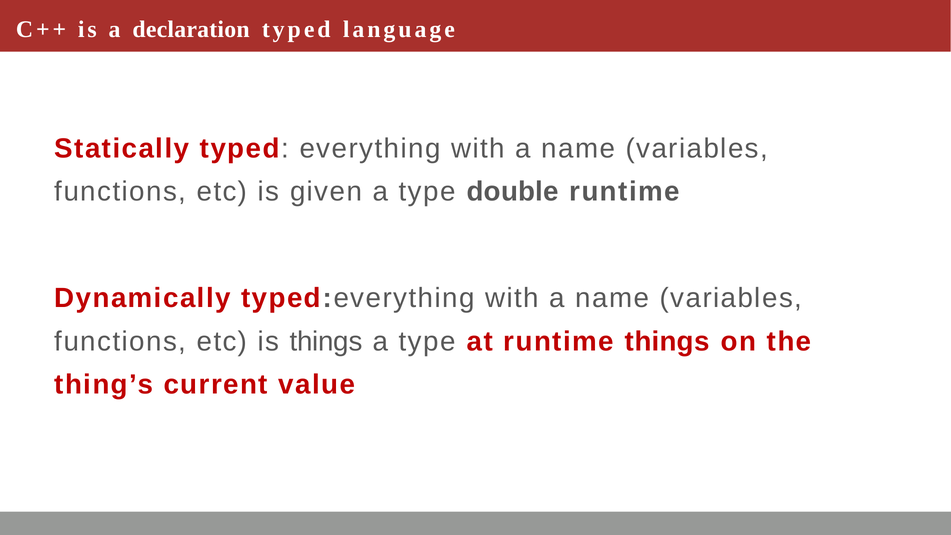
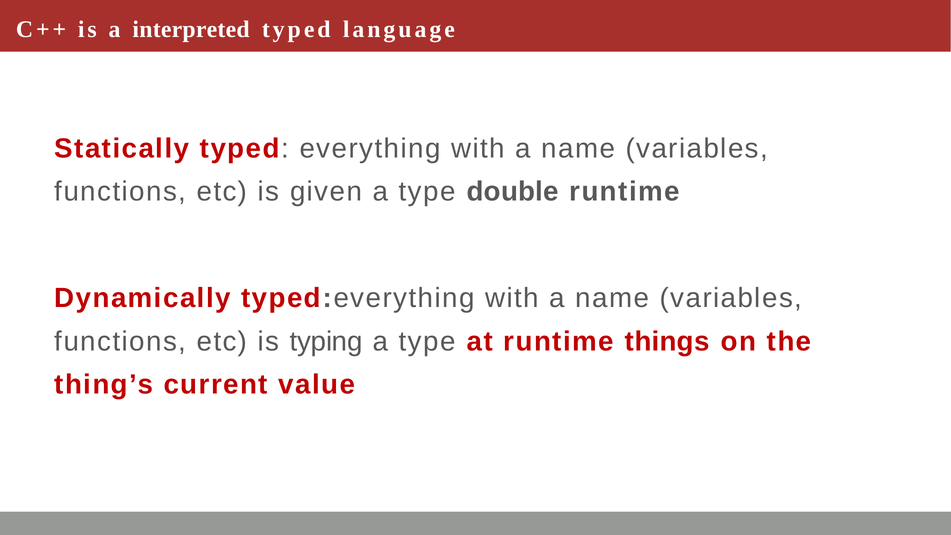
declaration: declaration -> interpreted
is things: things -> typing
